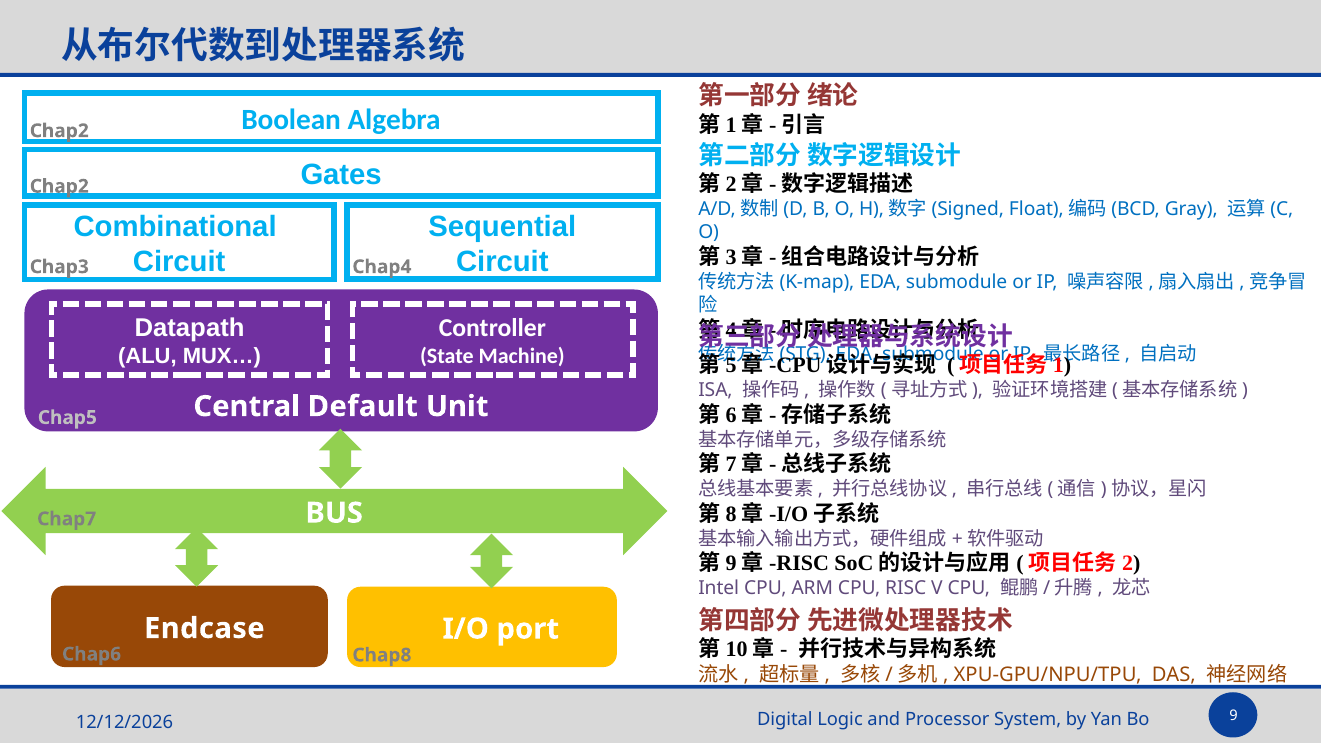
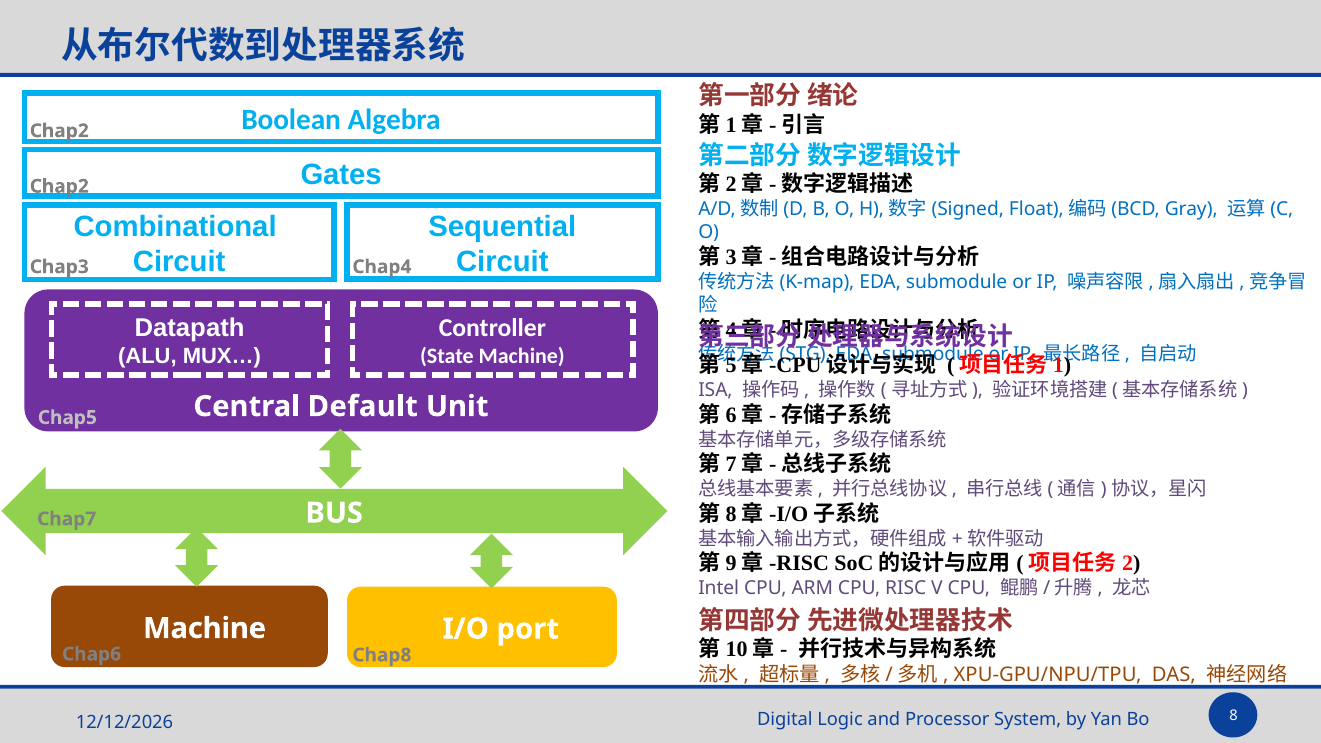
Endcase at (204, 628): Endcase -> Machine
9: 9 -> 8
